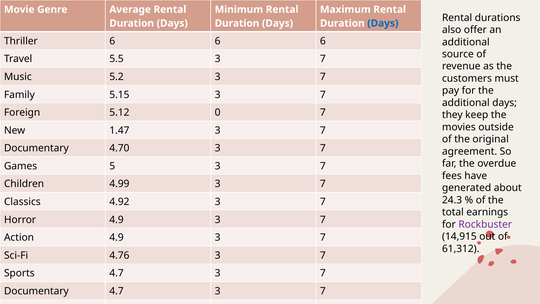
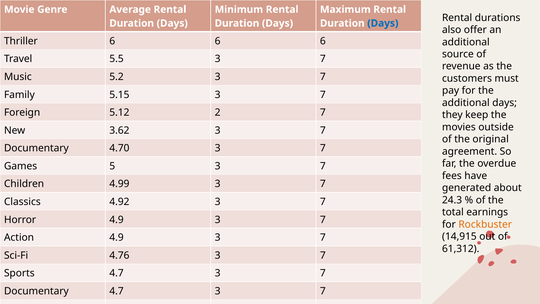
0: 0 -> 2
1.47: 1.47 -> 3.62
Rockbuster colour: purple -> orange
